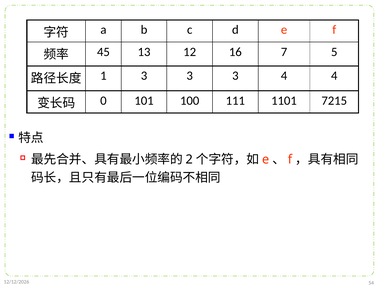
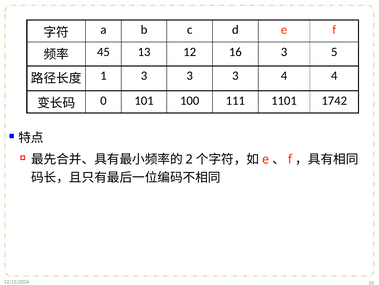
16 7: 7 -> 3
7215: 7215 -> 1742
